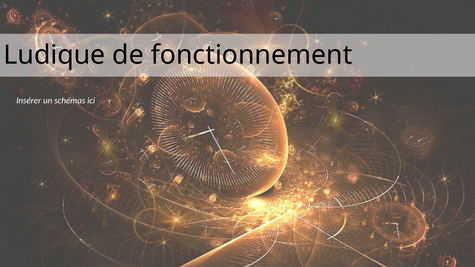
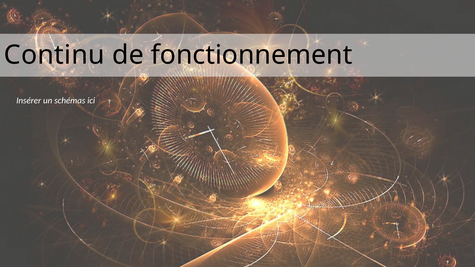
Ludique: Ludique -> Continu
